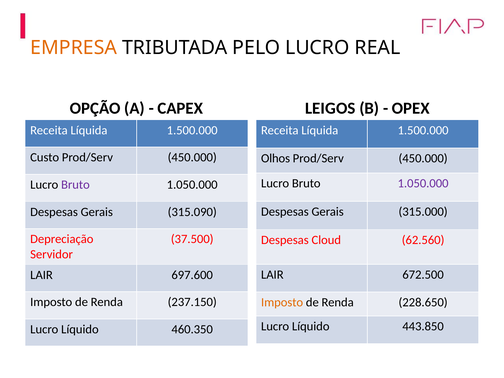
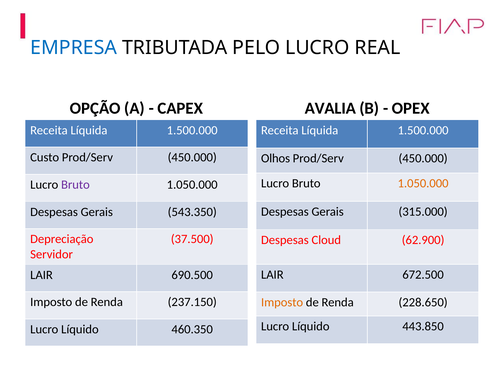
EMPRESA colour: orange -> blue
LEIGOS: LEIGOS -> AVALIA
1.050.000 at (423, 183) colour: purple -> orange
315.090: 315.090 -> 543.350
62.560: 62.560 -> 62.900
697.600: 697.600 -> 690.500
